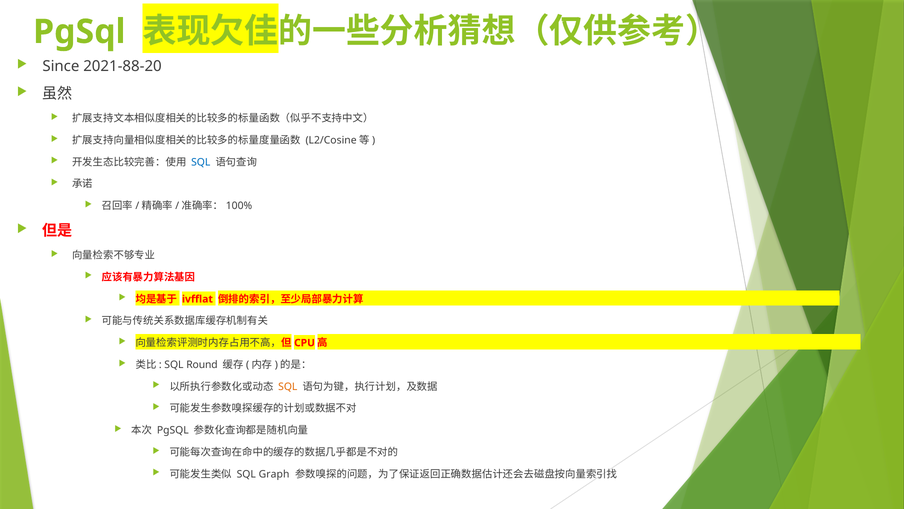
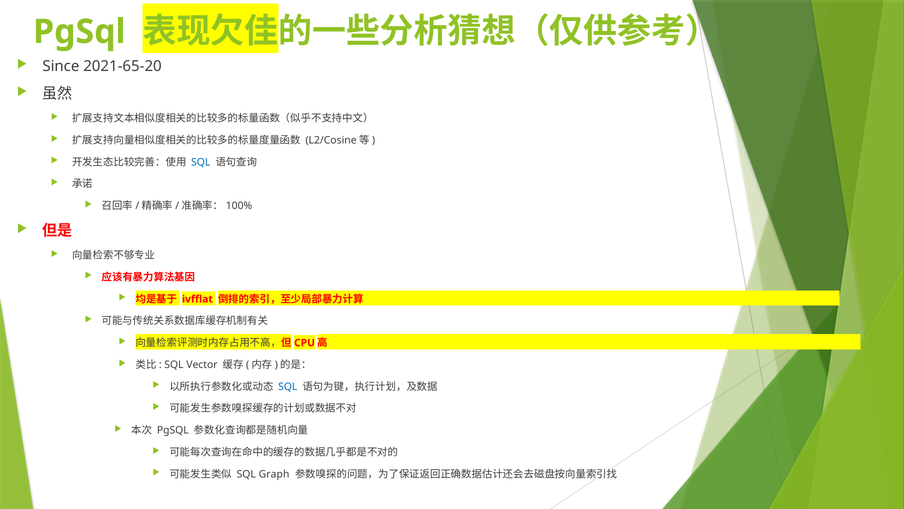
2021-88-20: 2021-88-20 -> 2021-65-20
Round: Round -> Vector
SQL at (288, 386) colour: orange -> blue
